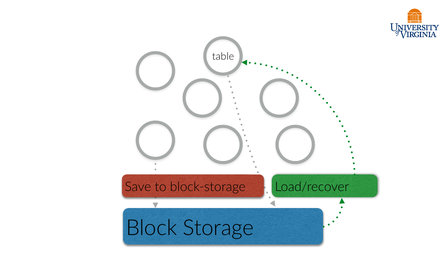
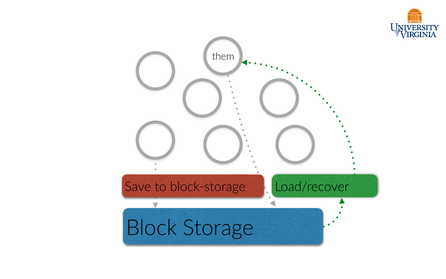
table: table -> them
